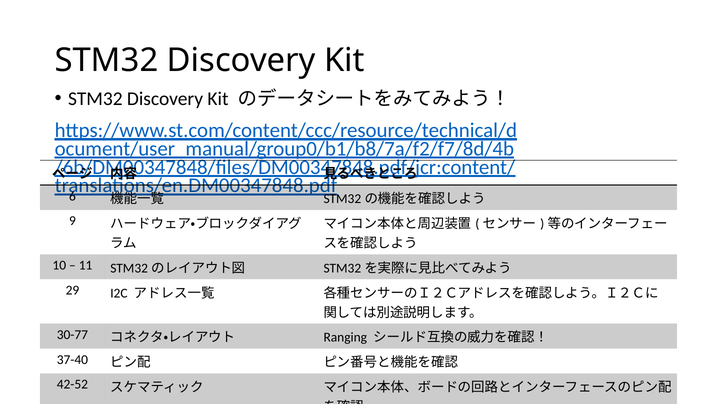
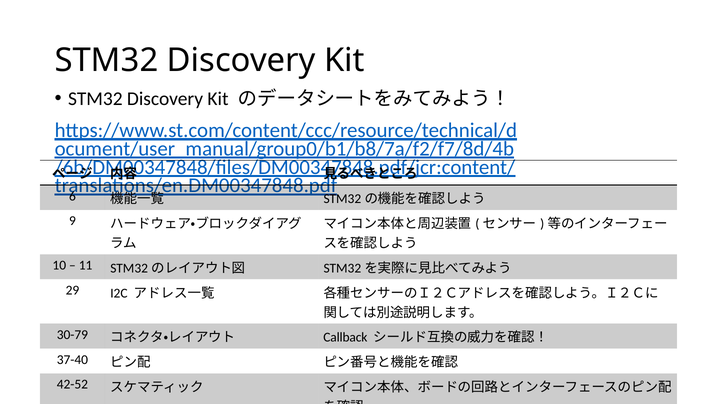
30-77: 30-77 -> 30-79
Ranging: Ranging -> Callback
